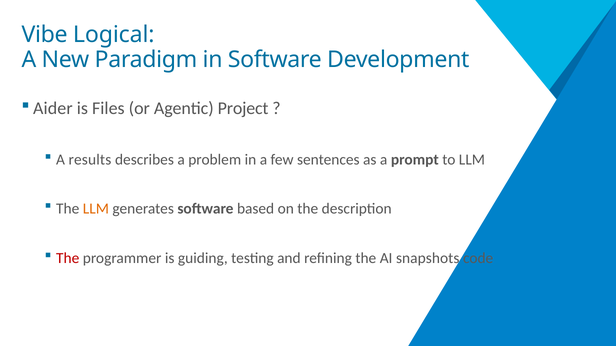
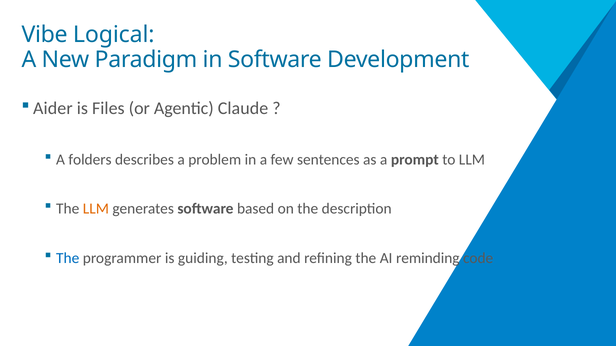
Project: Project -> Claude
results: results -> folders
The at (68, 259) colour: red -> blue
snapshots: snapshots -> reminding
